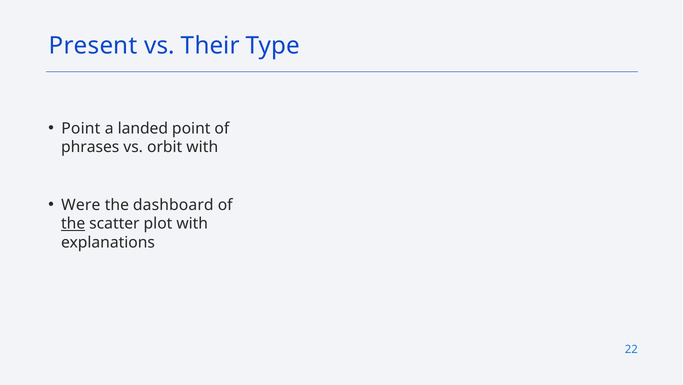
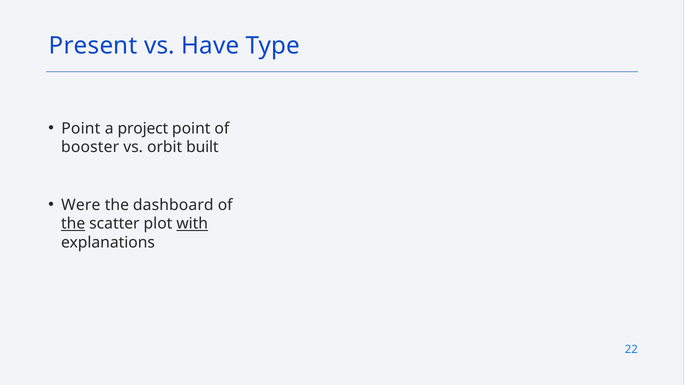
Their: Their -> Have
landed: landed -> project
phrases: phrases -> booster
orbit with: with -> built
with at (192, 224) underline: none -> present
